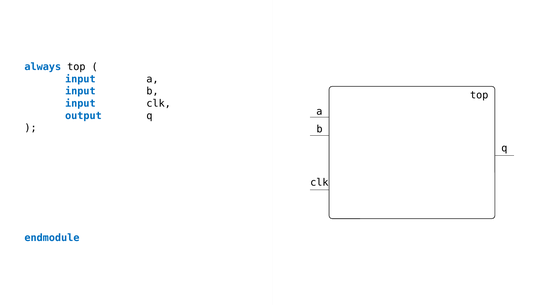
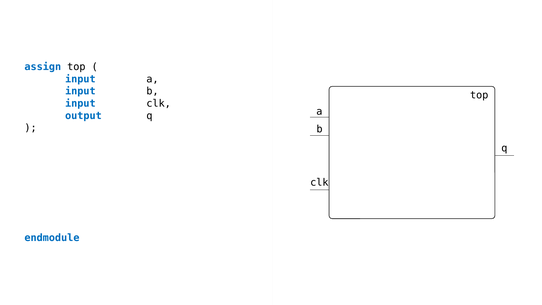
always: always -> assign
